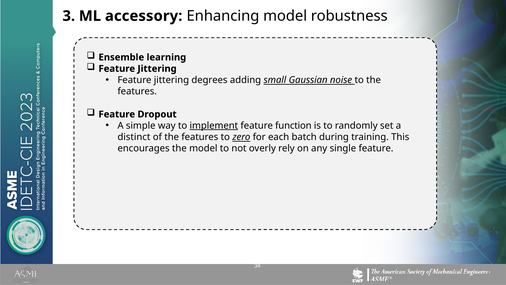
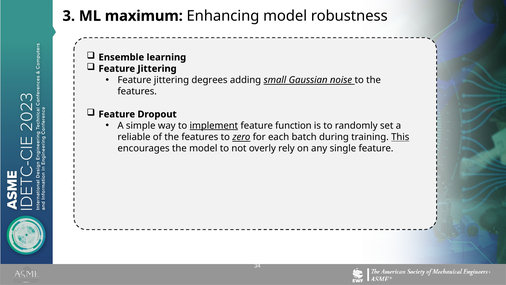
accessory: accessory -> maximum
distinct: distinct -> reliable
This underline: none -> present
